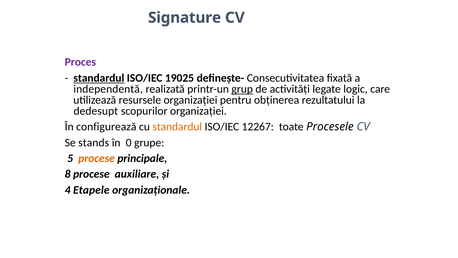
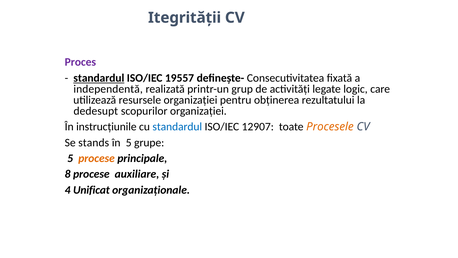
Signature: Signature -> Itegrității
19025: 19025 -> 19557
grup underline: present -> none
configurează: configurează -> instrucțiunile
standardul at (177, 127) colour: orange -> blue
12267: 12267 -> 12907
Procesele colour: black -> orange
în 0: 0 -> 5
Etapele: Etapele -> Unificat
